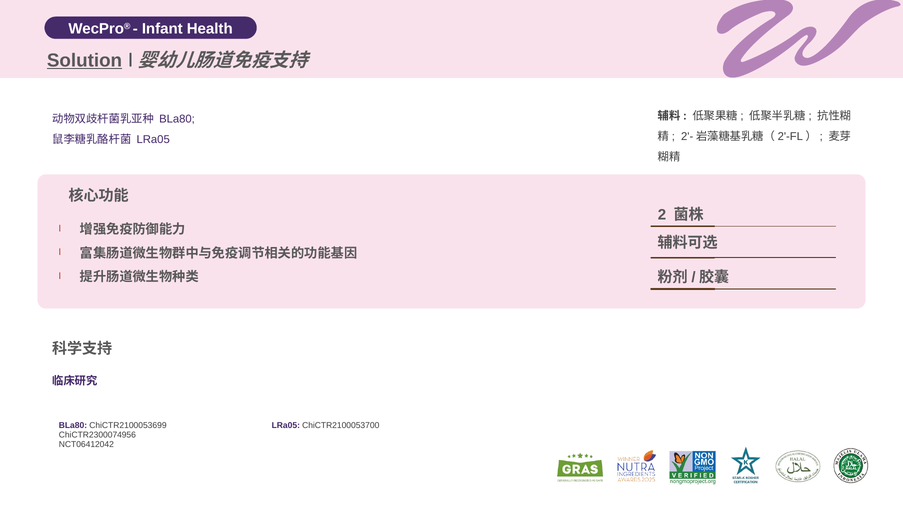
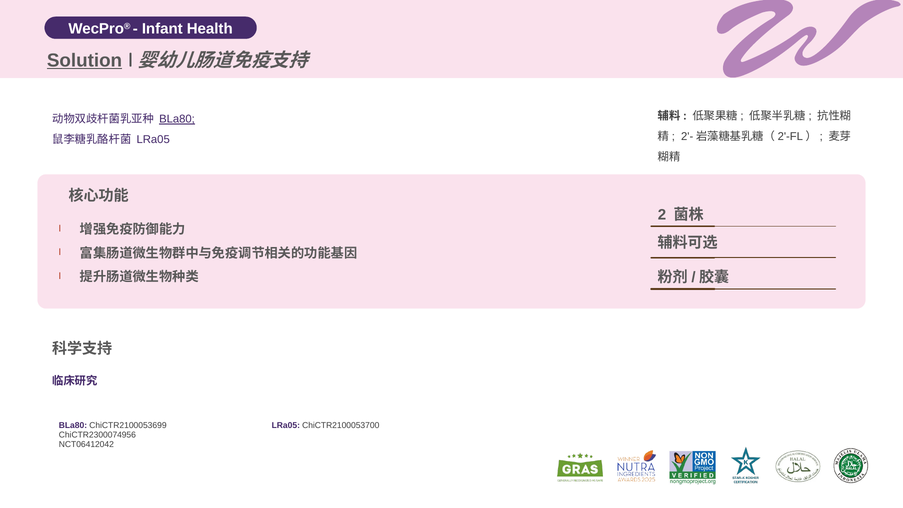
BLa80 at (177, 119) underline: none -> present
